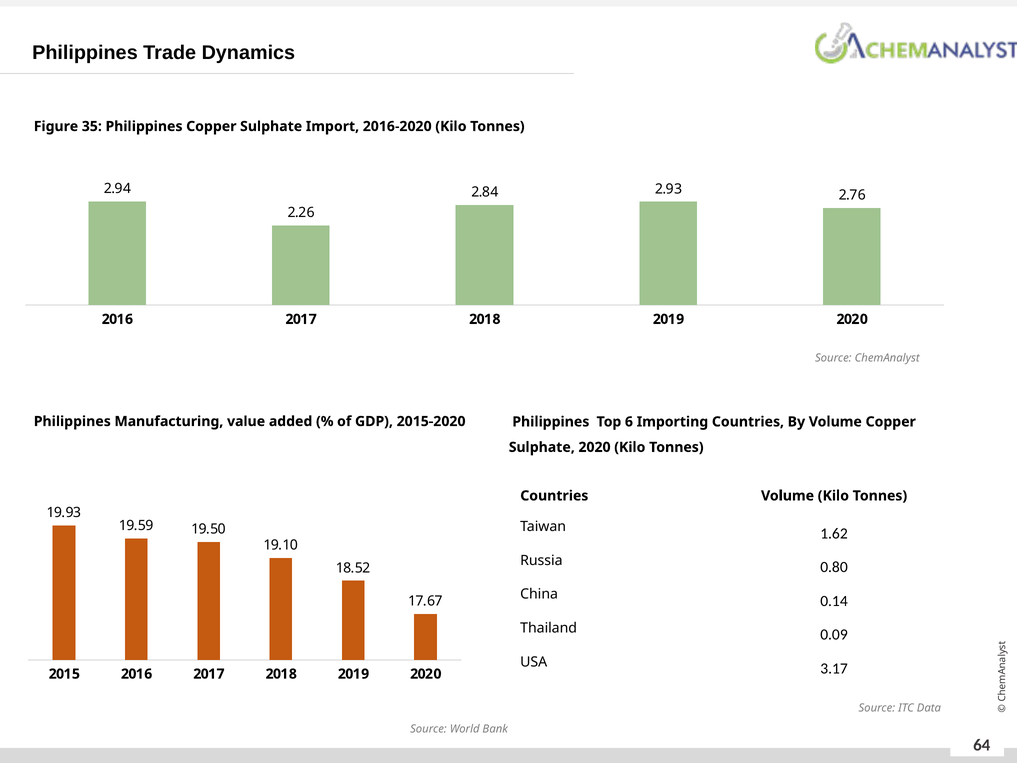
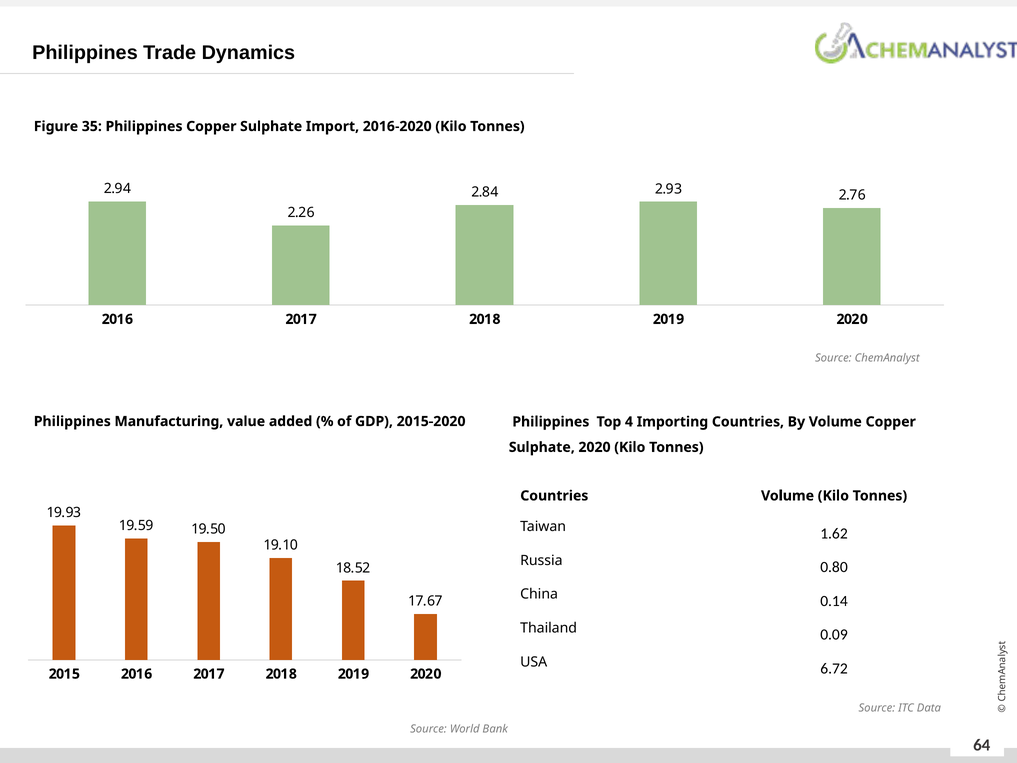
6: 6 -> 4
3.17: 3.17 -> 6.72
